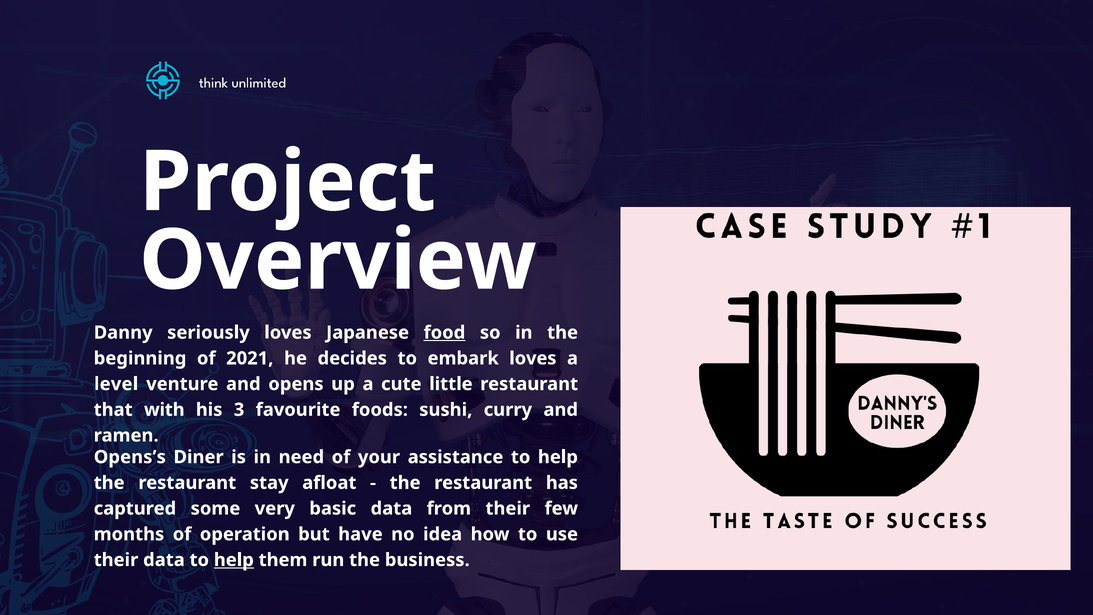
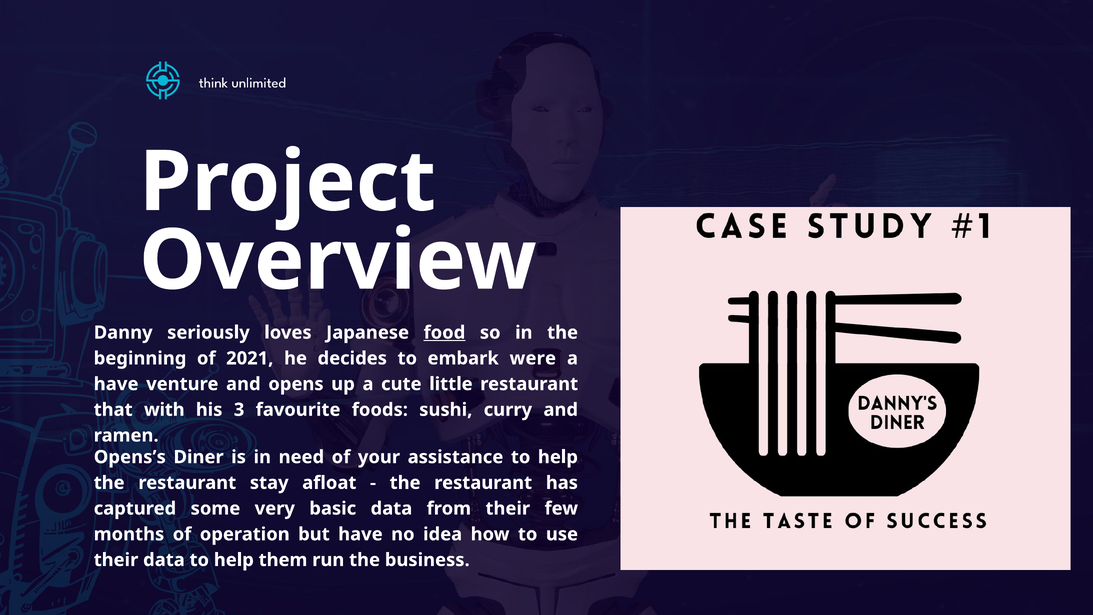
embark loves: loves -> were
level at (116, 384): level -> have
help at (234, 560) underline: present -> none
